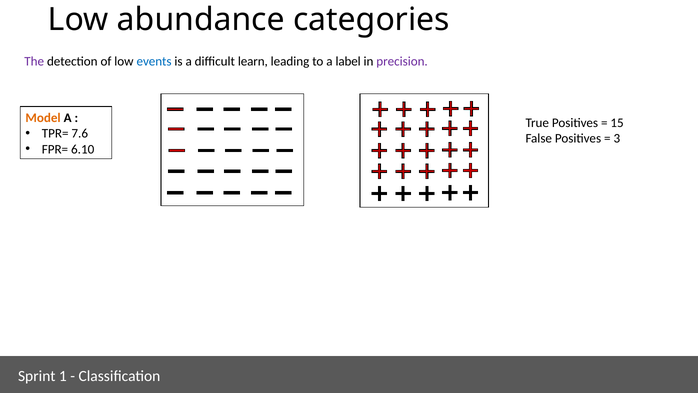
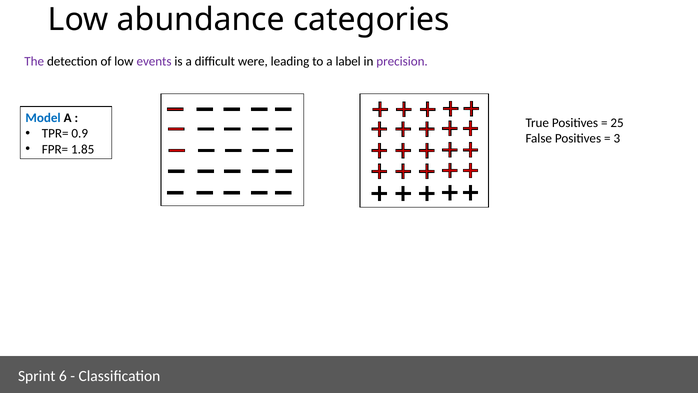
events colour: blue -> purple
learn: learn -> were
Model colour: orange -> blue
15: 15 -> 25
7.6: 7.6 -> 0.9
6.10: 6.10 -> 1.85
1: 1 -> 6
